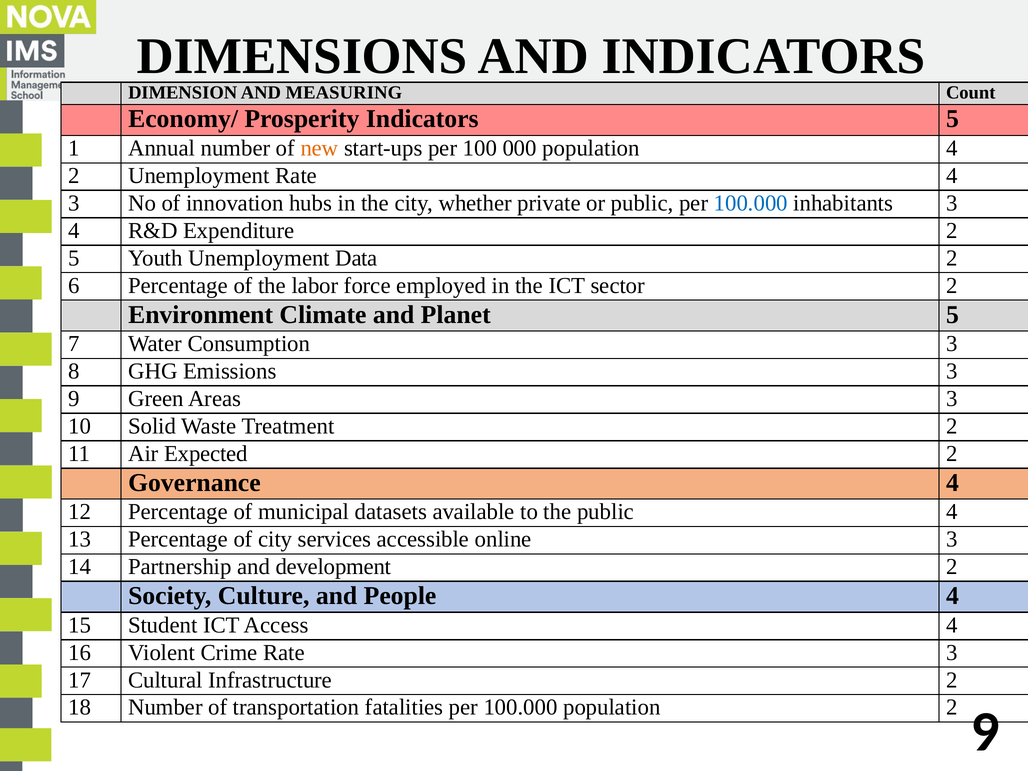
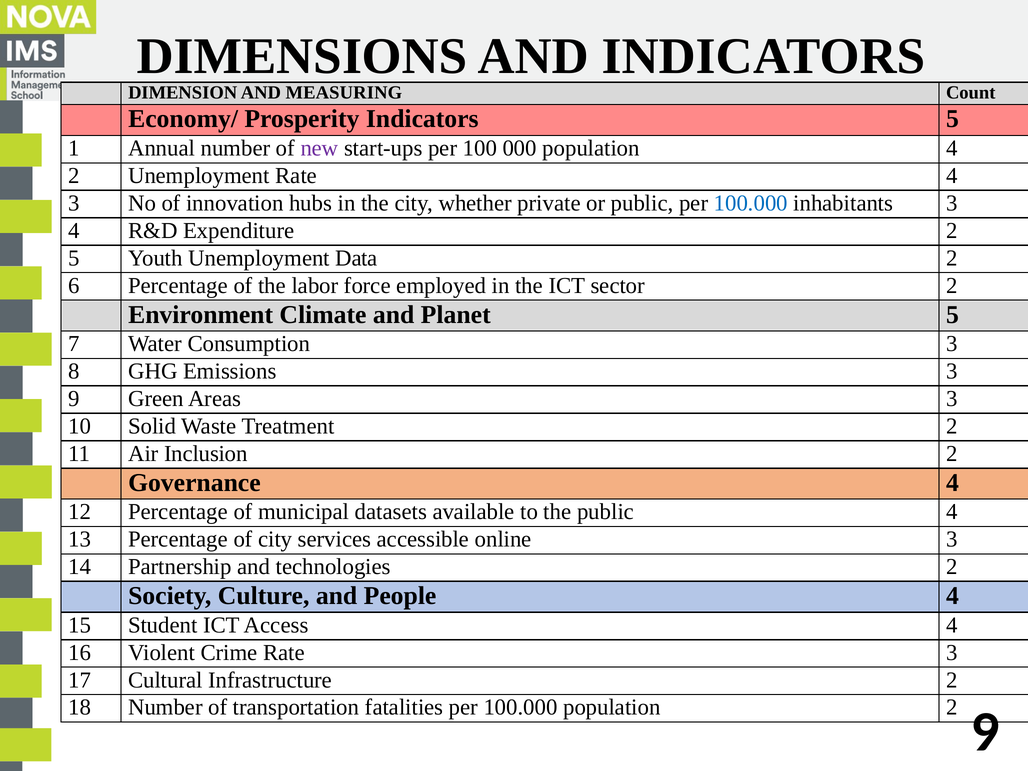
new colour: orange -> purple
Expected: Expected -> Inclusion
development: development -> technologies
